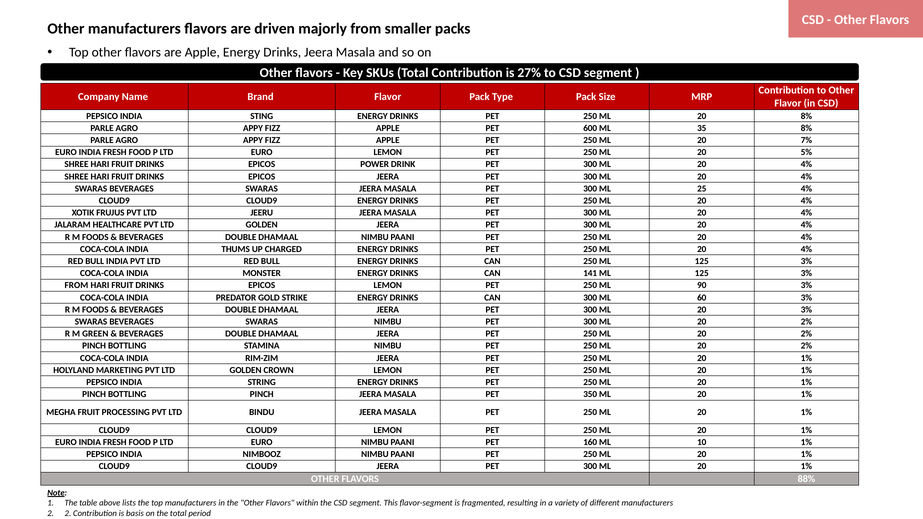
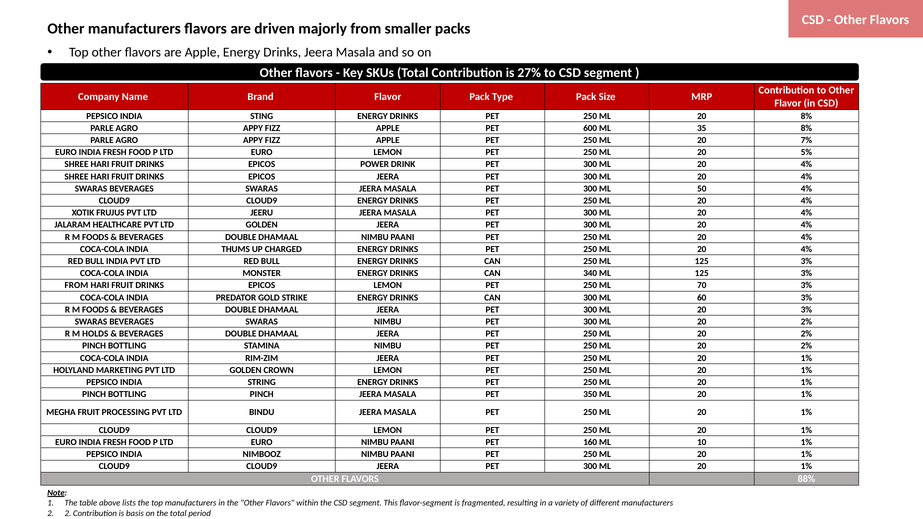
25: 25 -> 50
141: 141 -> 340
90: 90 -> 70
GREEN: GREEN -> HOLDS
